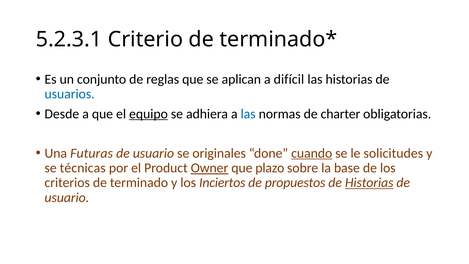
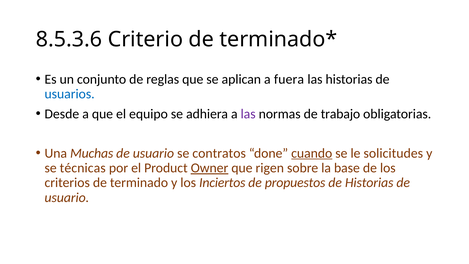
5.2.3.1: 5.2.3.1 -> 8.5.3.6
difícil: difícil -> fuera
equipo underline: present -> none
las at (248, 114) colour: blue -> purple
charter: charter -> trabajo
Futuras: Futuras -> Muchas
originales: originales -> contratos
plazo: plazo -> rigen
Historias at (369, 183) underline: present -> none
